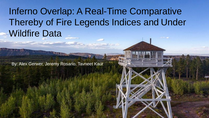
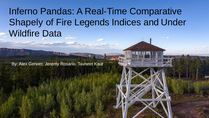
Overlap: Overlap -> Pandas
Thereby: Thereby -> Shapely
